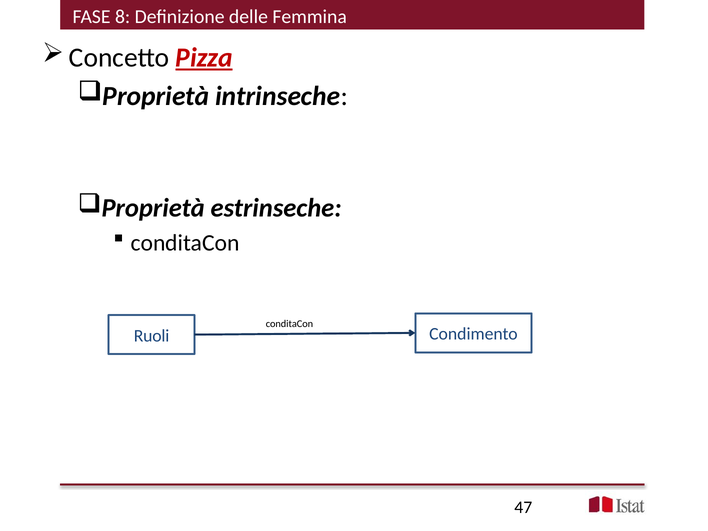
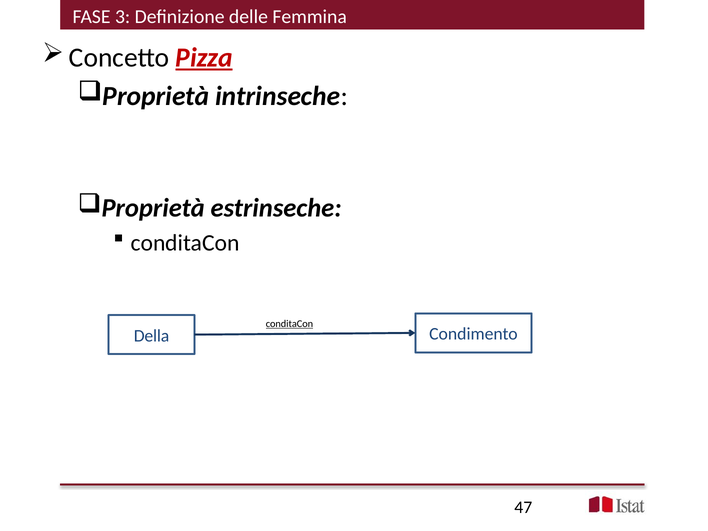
8: 8 -> 3
conditaCon at (289, 324) underline: none -> present
Ruoli: Ruoli -> Della
